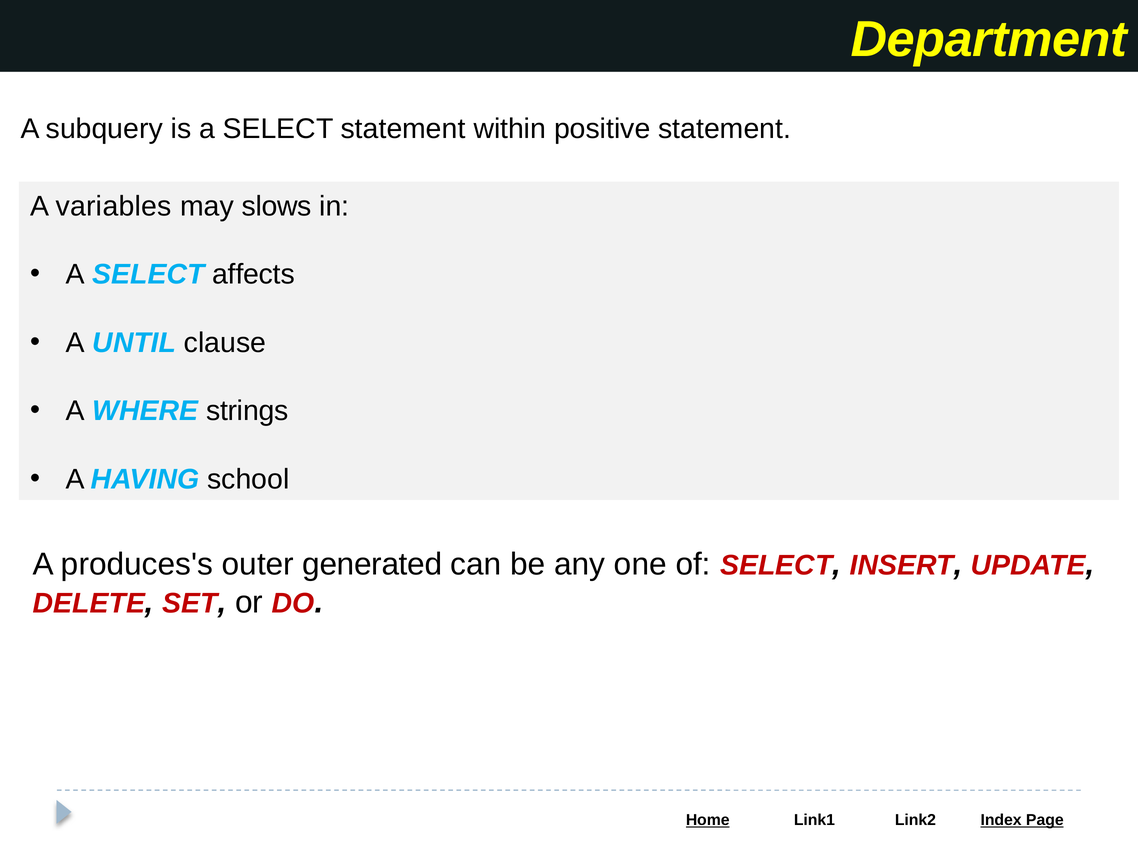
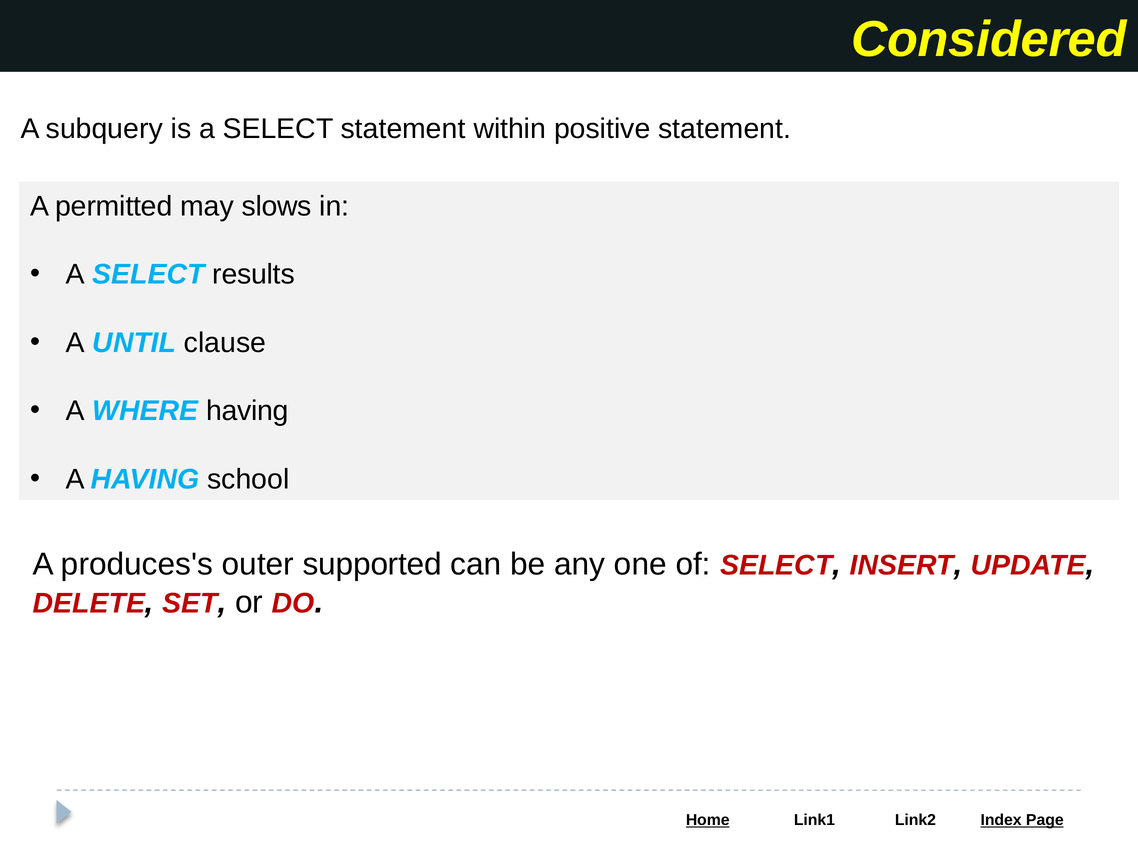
Department: Department -> Considered
variables: variables -> permitted
affects: affects -> results
WHERE strings: strings -> having
generated: generated -> supported
